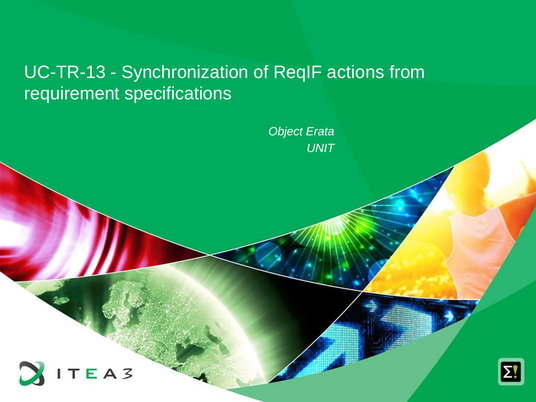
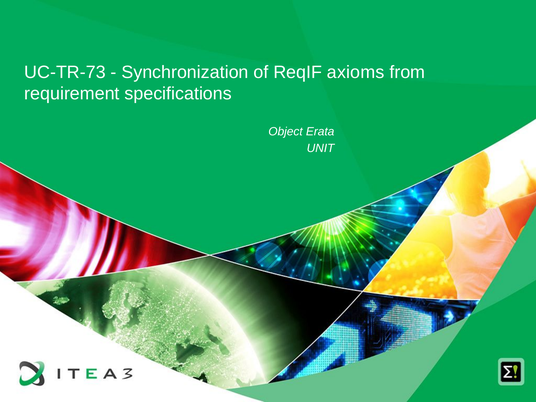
UC-TR-13: UC-TR-13 -> UC-TR-73
actions: actions -> axioms
